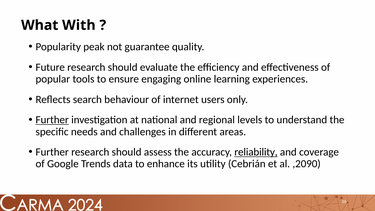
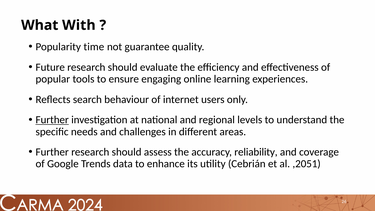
peak: peak -> time
reliability underline: present -> none
,2090: ,2090 -> ,2051
